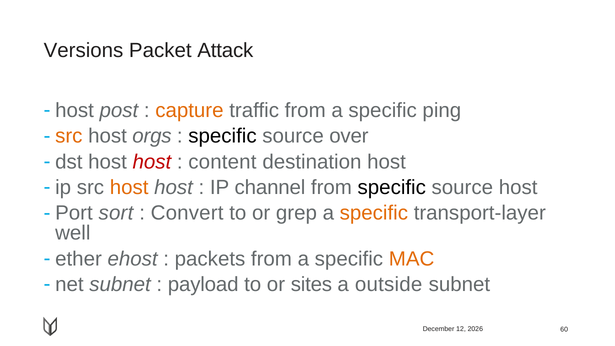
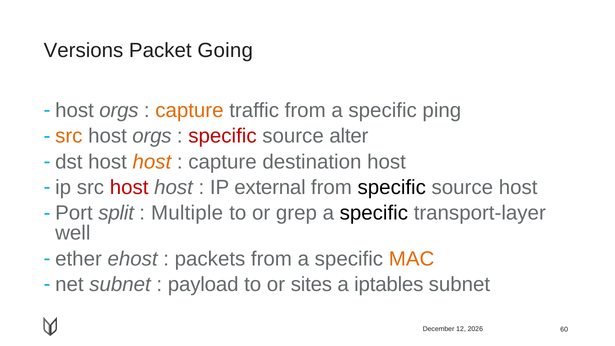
Attack: Attack -> Going
post at (119, 110): post -> orgs
specific at (222, 136) colour: black -> red
over: over -> alter
host at (152, 162) colour: red -> orange
content at (222, 162): content -> capture
host at (129, 187) colour: orange -> red
channel: channel -> external
sort: sort -> split
Convert: Convert -> Multiple
specific at (374, 213) colour: orange -> black
outside: outside -> iptables
